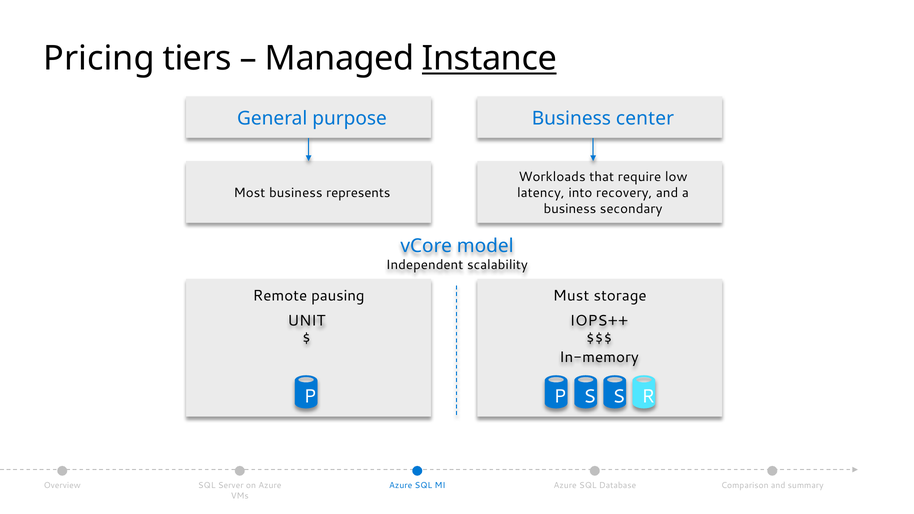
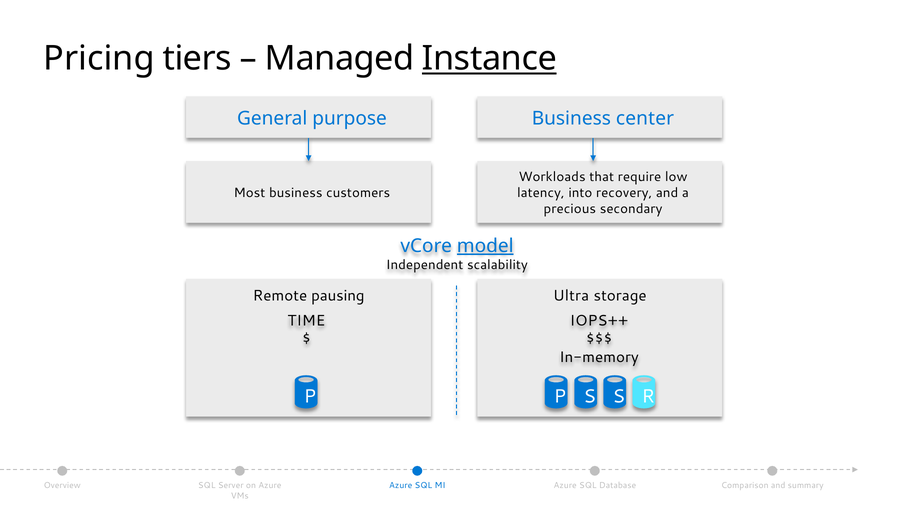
represents: represents -> customers
business at (570, 209): business -> precious
model underline: none -> present
Must: Must -> Ultra
UNIT: UNIT -> TIME
